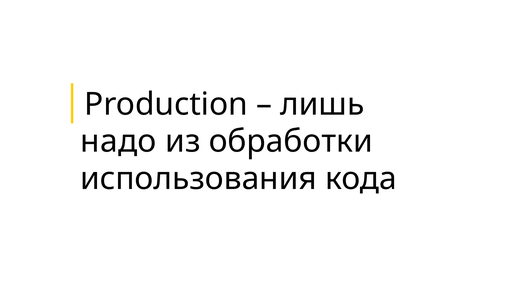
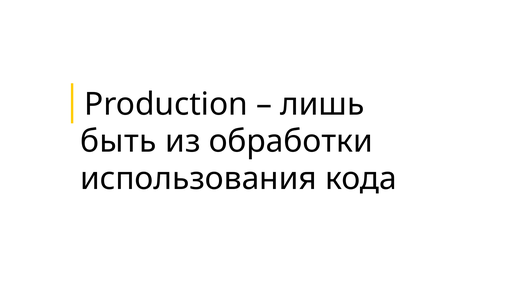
надо: надо -> быть
